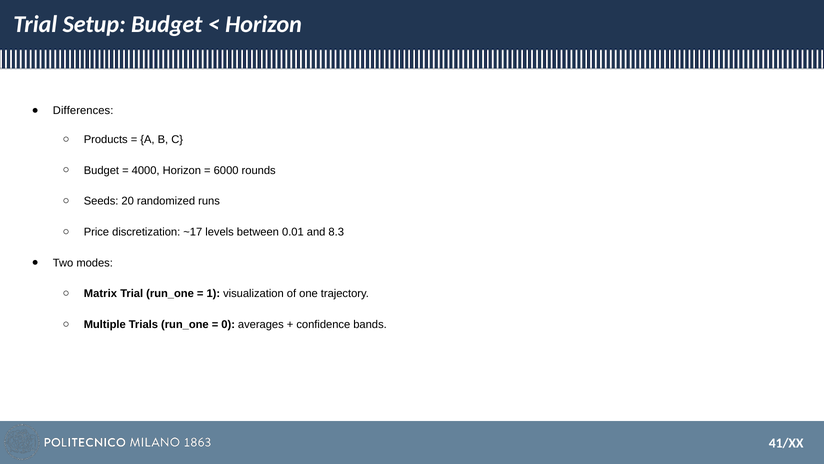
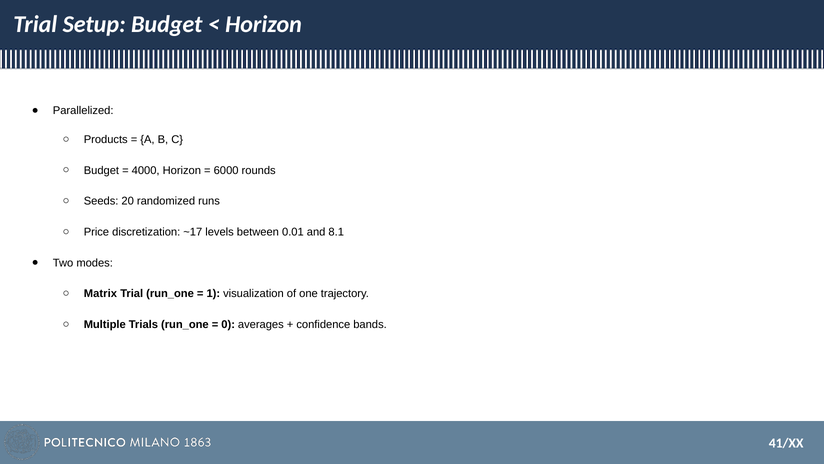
Differences: Differences -> Parallelized
8.3: 8.3 -> 8.1
